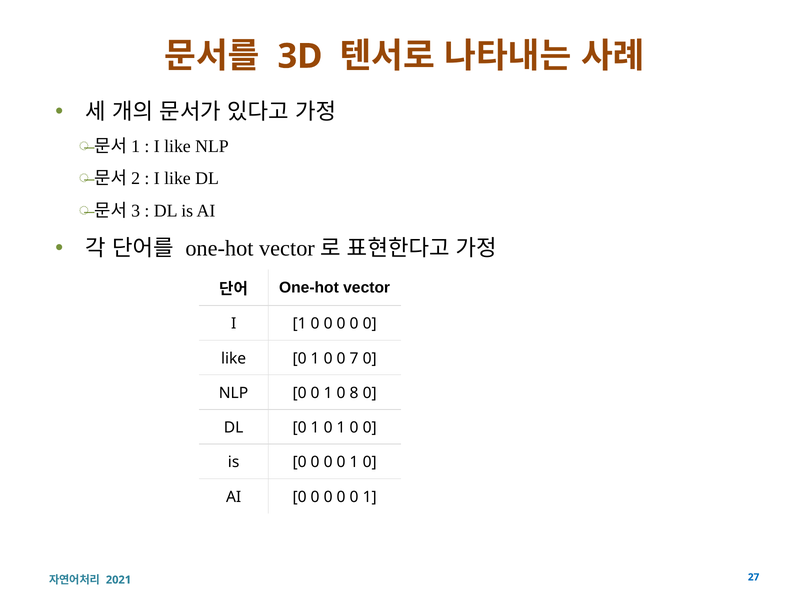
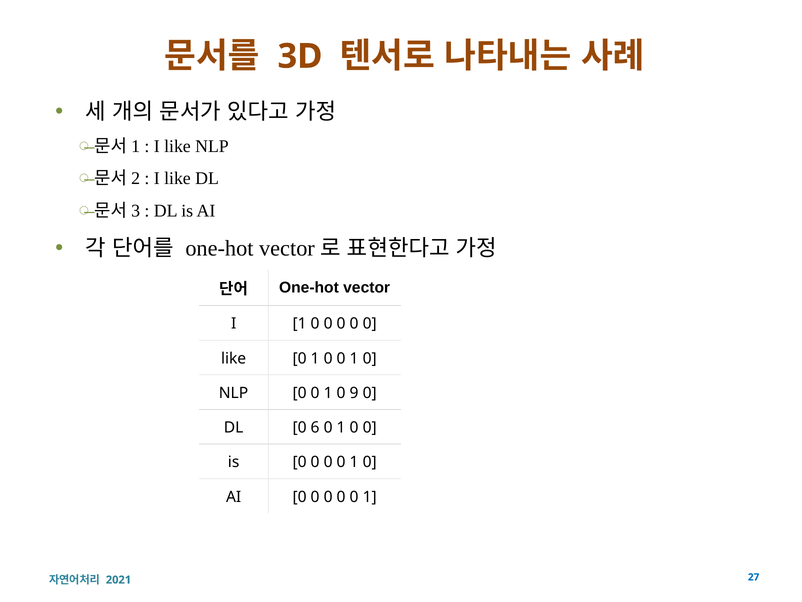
1 0 0 7: 7 -> 1
8: 8 -> 9
DL 0 1: 1 -> 6
